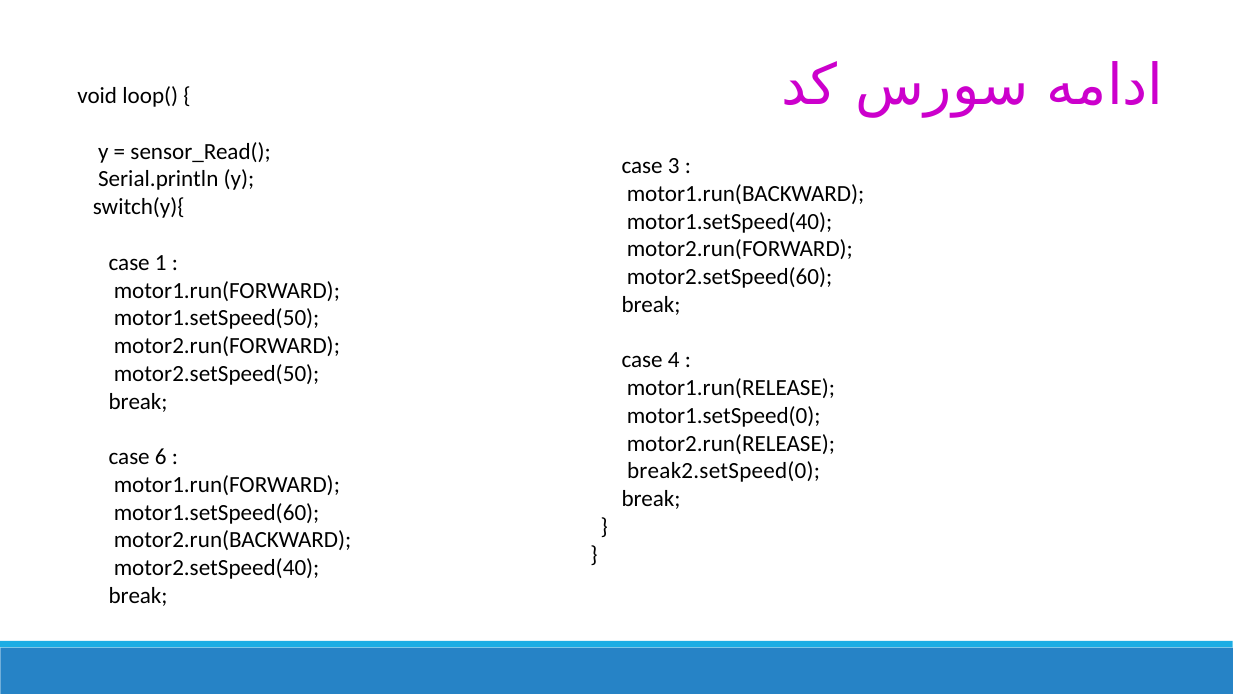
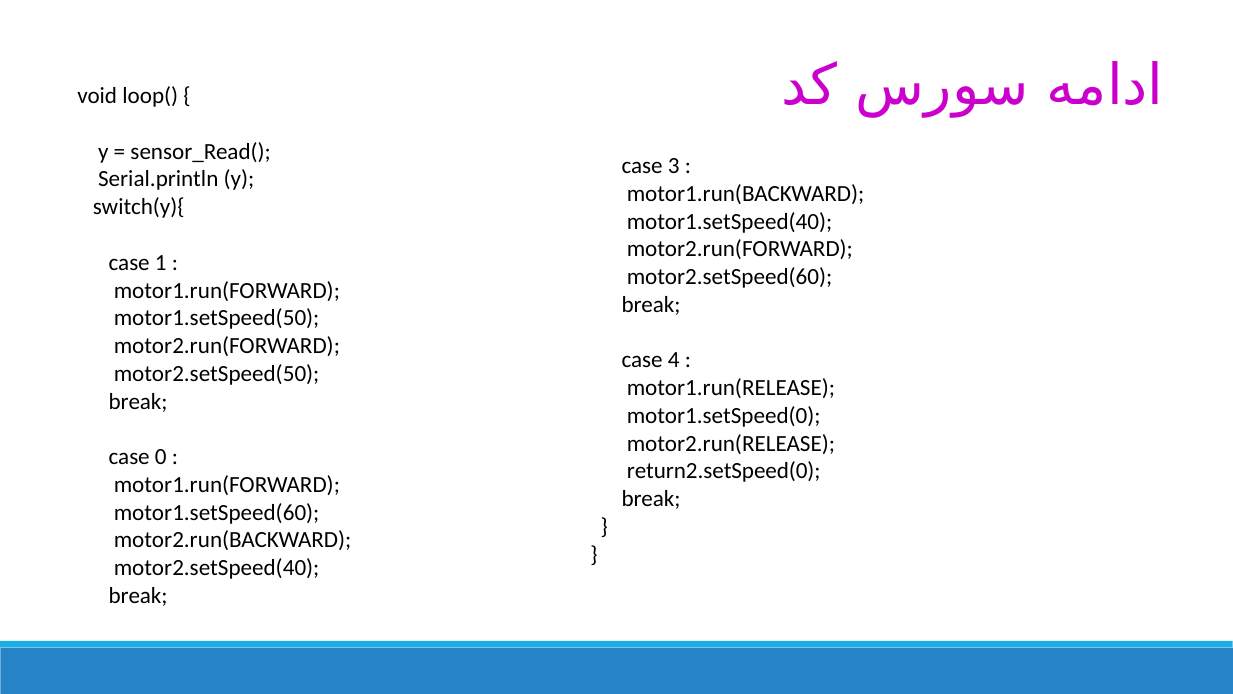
6: 6 -> 0
break2.setSpeed(0: break2.setSpeed(0 -> return2.setSpeed(0
